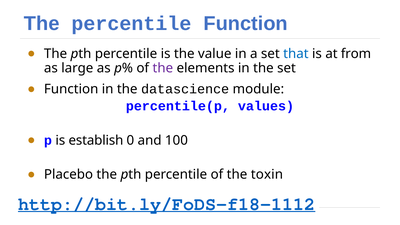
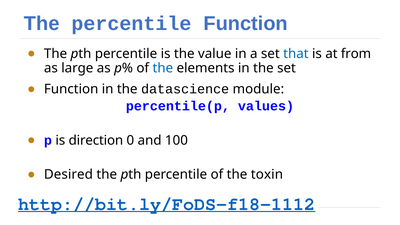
the at (163, 68) colour: purple -> blue
establish: establish -> direction
Placebo: Placebo -> Desired
